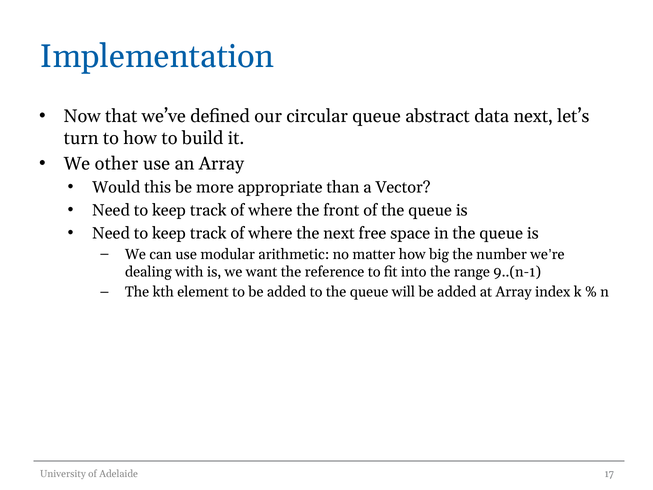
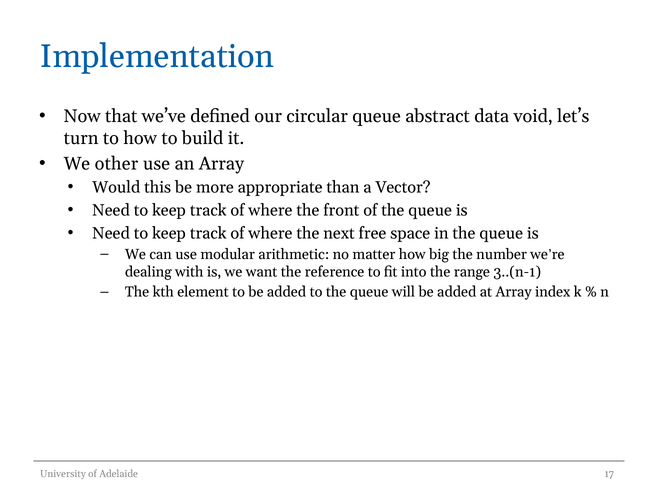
data next: next -> void
9..(n-1: 9..(n-1 -> 3..(n-1
